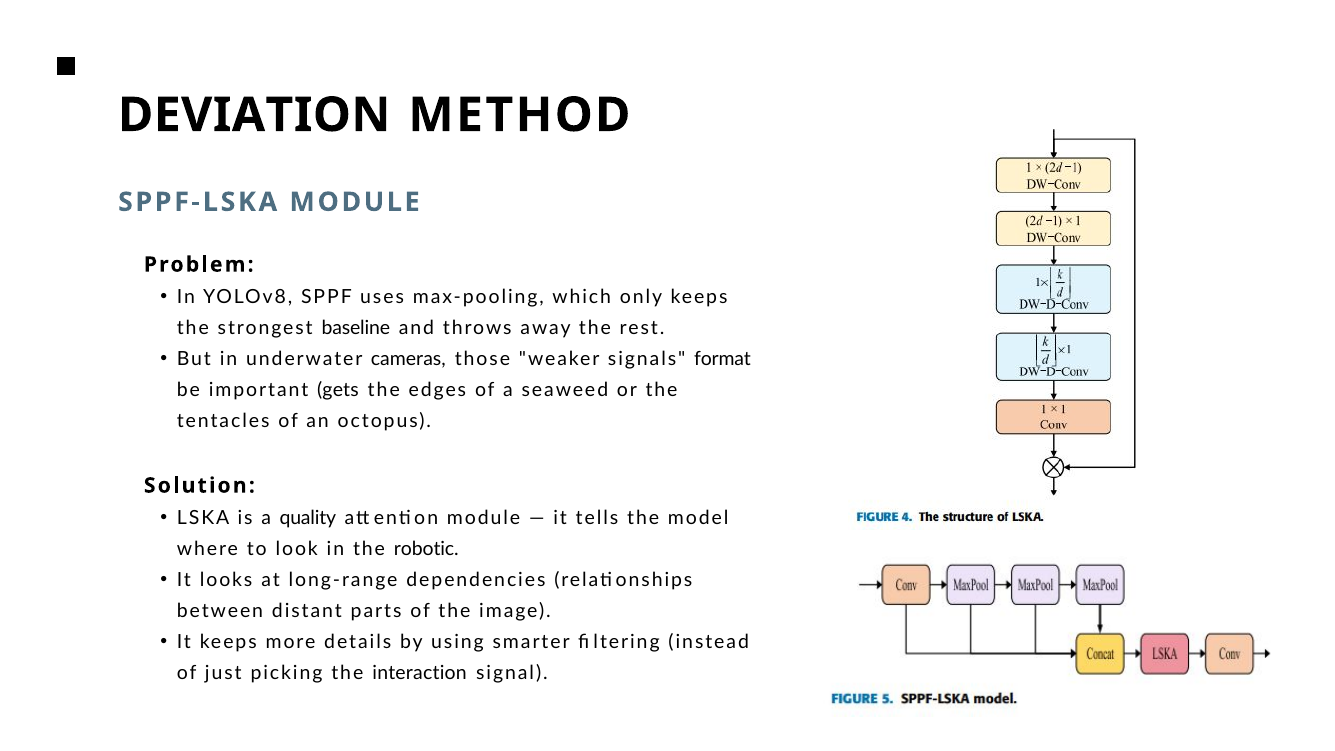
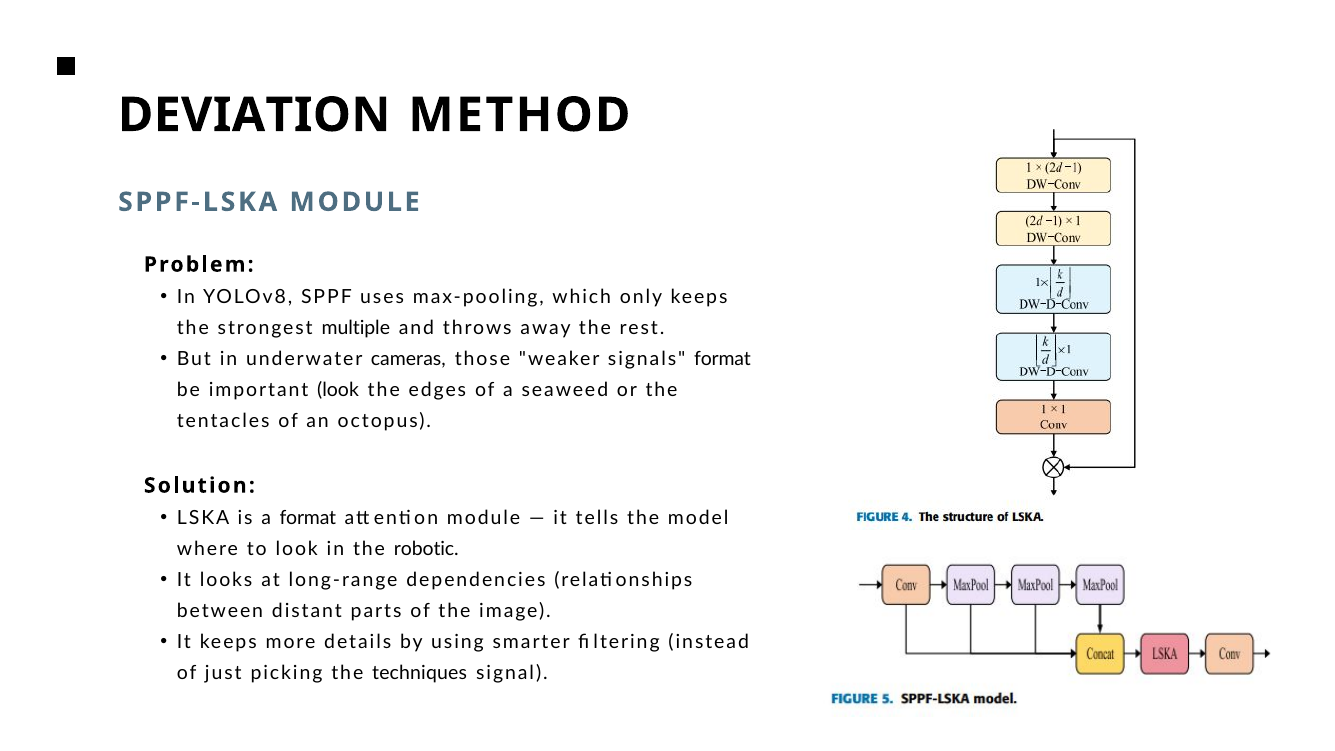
baseline: baseline -> multiple
important gets: gets -> look
a quality: quality -> format
interaction: interaction -> techniques
